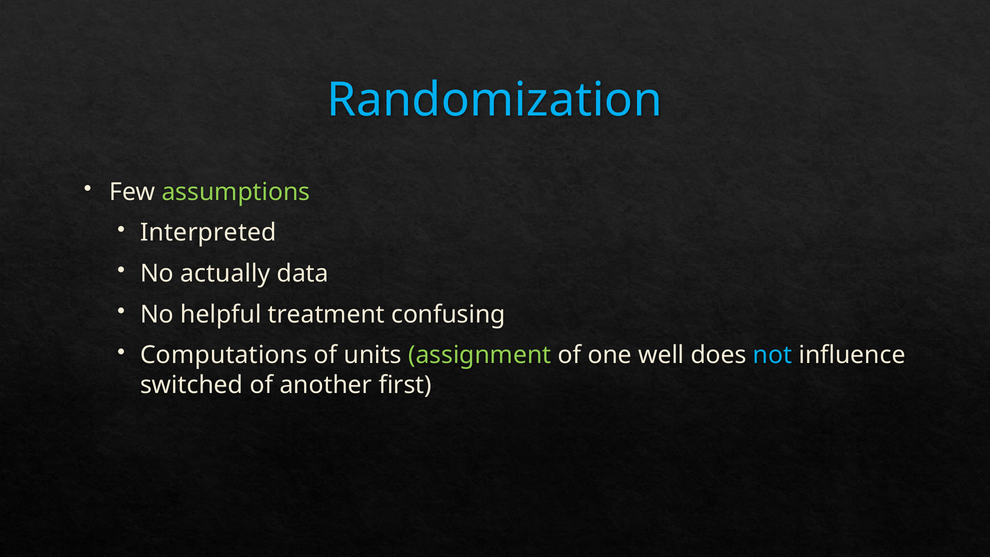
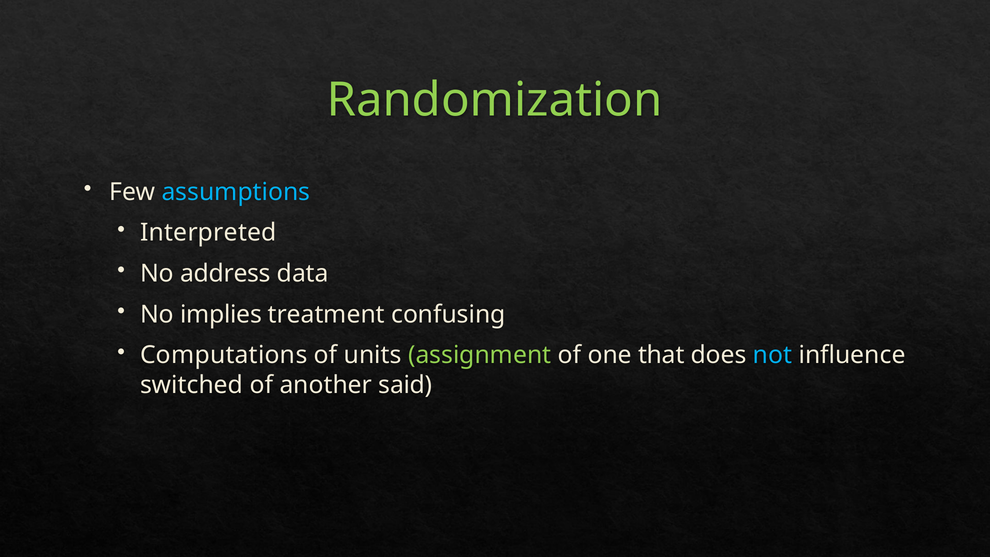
Randomization colour: light blue -> light green
assumptions colour: light green -> light blue
actually: actually -> address
helpful: helpful -> implies
well: well -> that
first: first -> said
